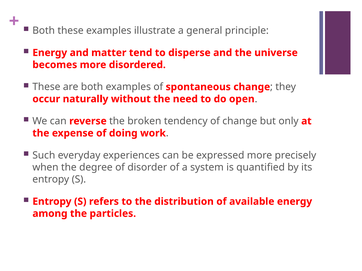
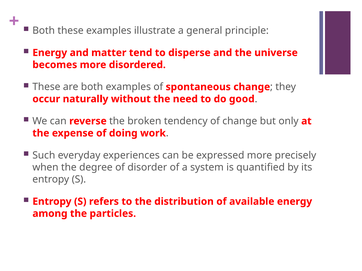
open: open -> good
